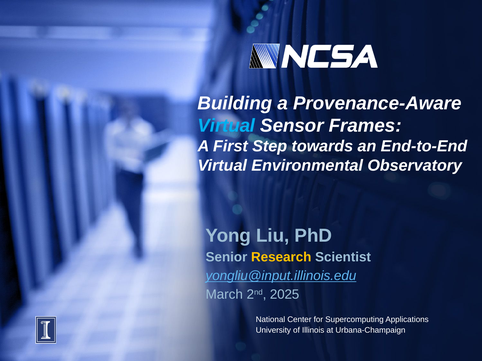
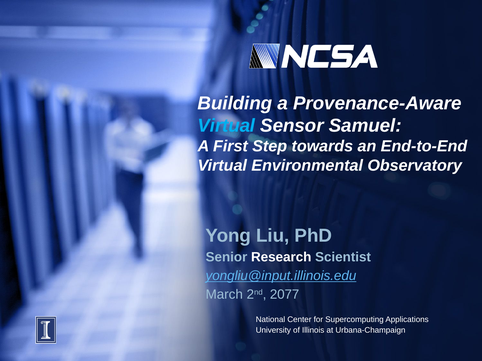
Frames: Frames -> Samuel
Research colour: yellow -> white
2025: 2025 -> 2077
